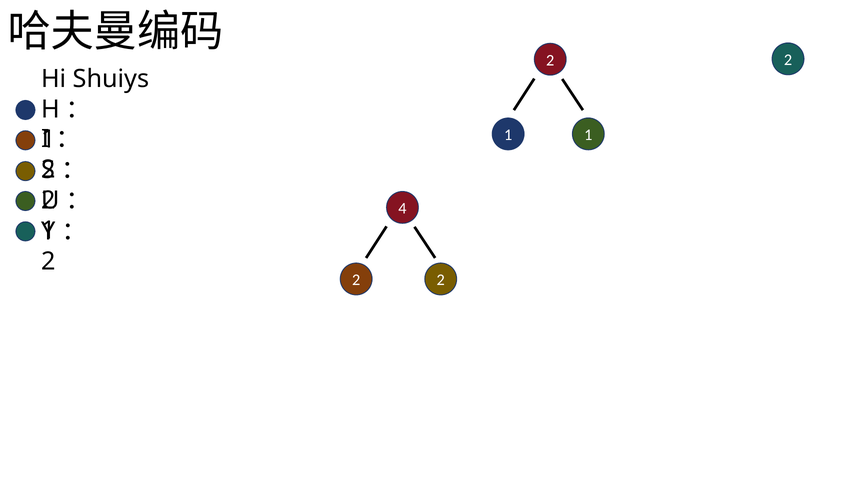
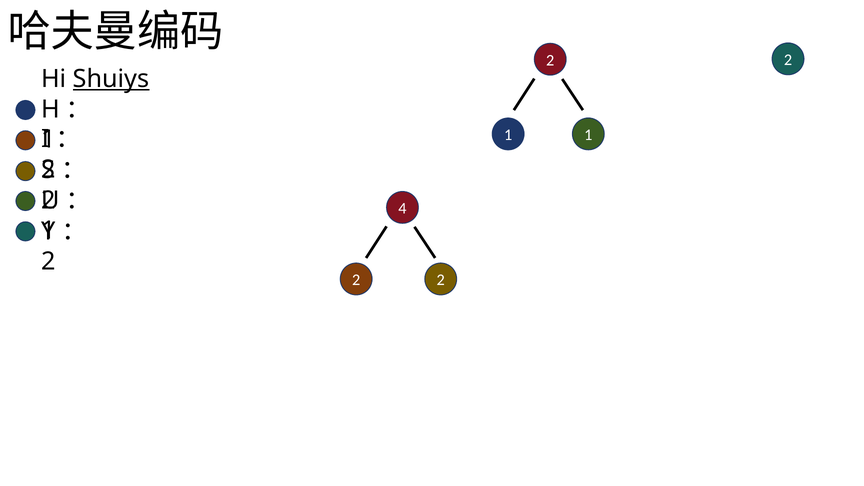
Shuiys underline: none -> present
